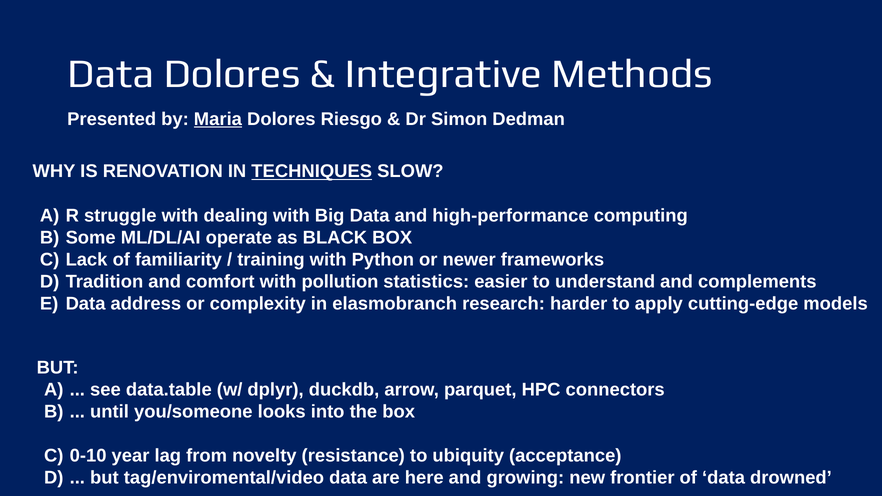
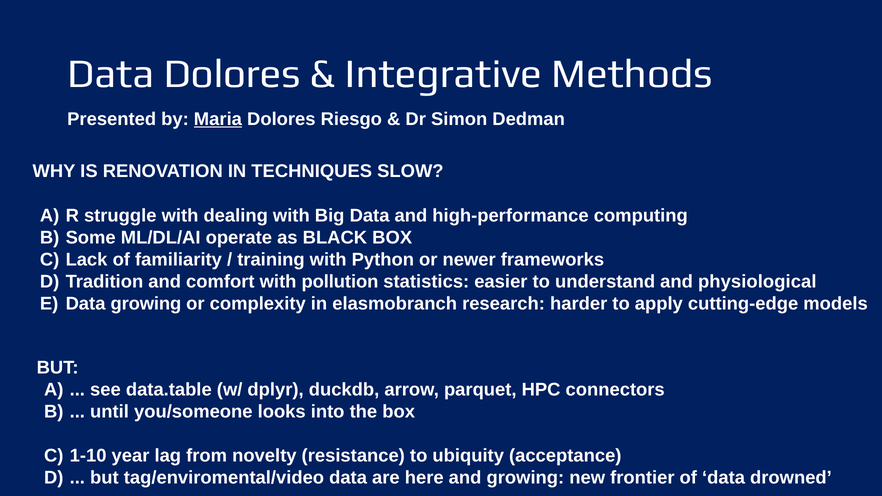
TECHNIQUES underline: present -> none
complements: complements -> physiological
Data address: address -> growing
0-10: 0-10 -> 1-10
